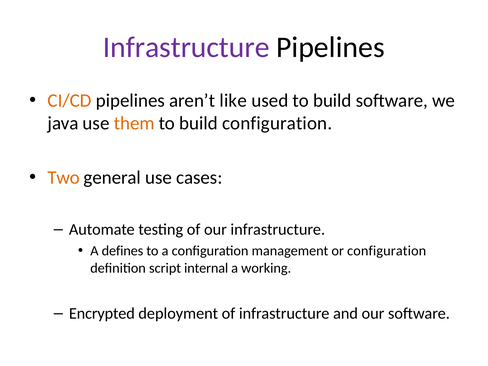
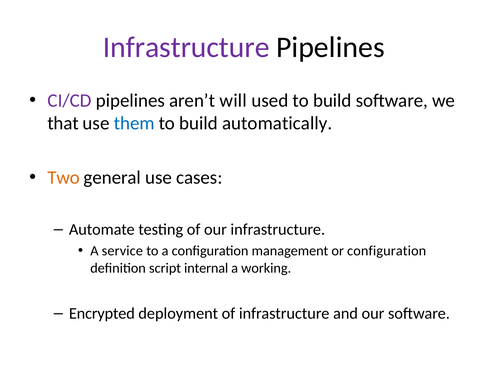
CI/CD colour: orange -> purple
like: like -> will
java: java -> that
them colour: orange -> blue
build configuration: configuration -> automatically
defines: defines -> service
